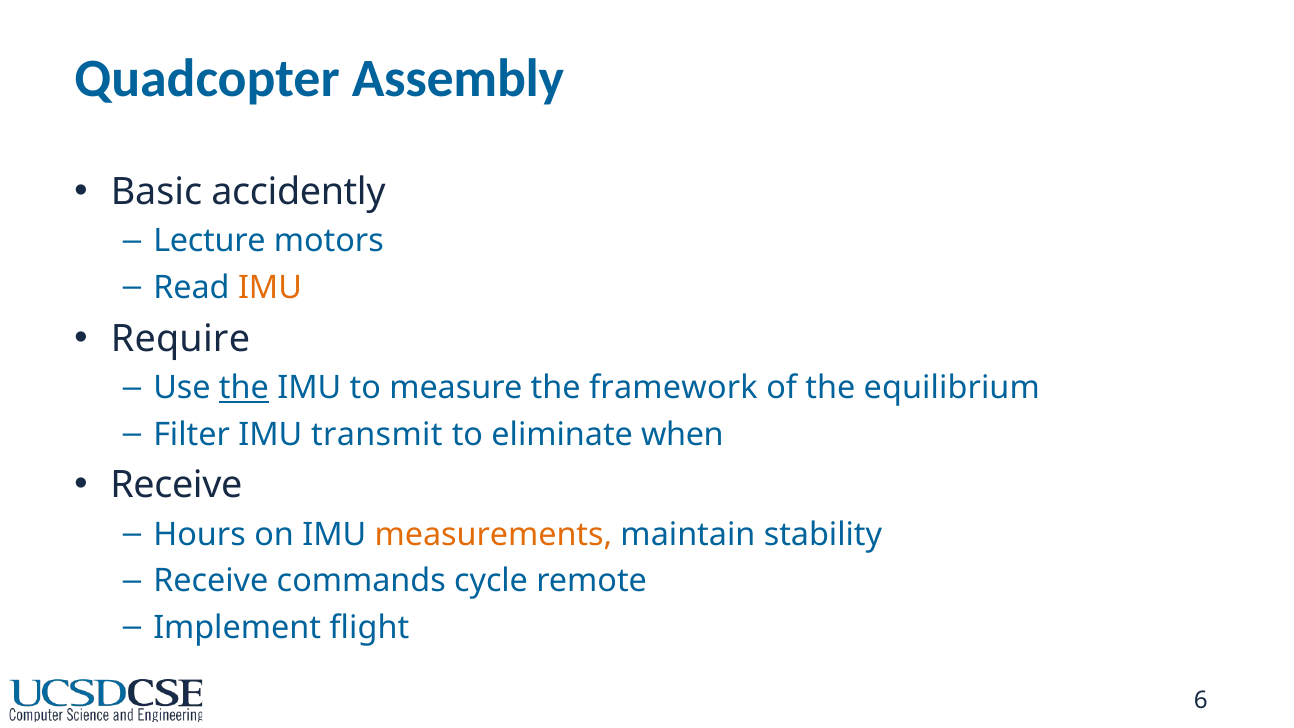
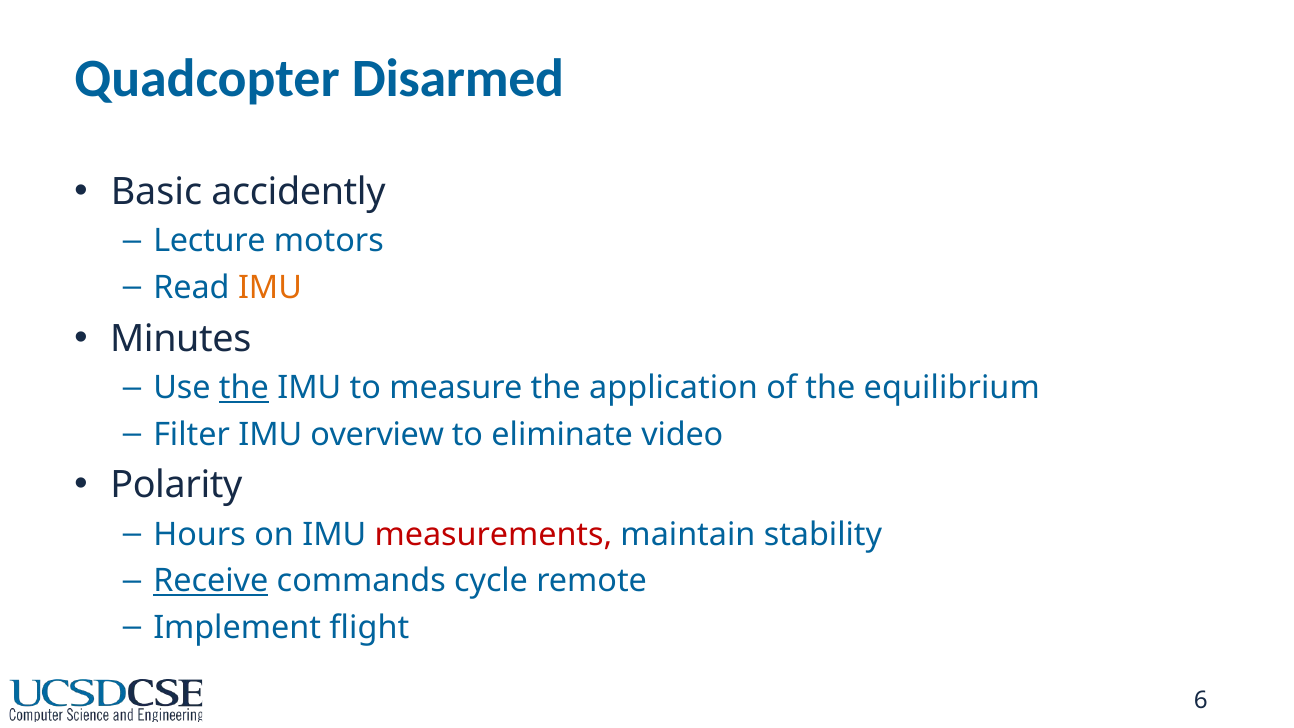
Assembly: Assembly -> Disarmed
Require: Require -> Minutes
framework: framework -> application
transmit: transmit -> overview
when: when -> video
Receive at (176, 485): Receive -> Polarity
measurements colour: orange -> red
Receive at (211, 581) underline: none -> present
